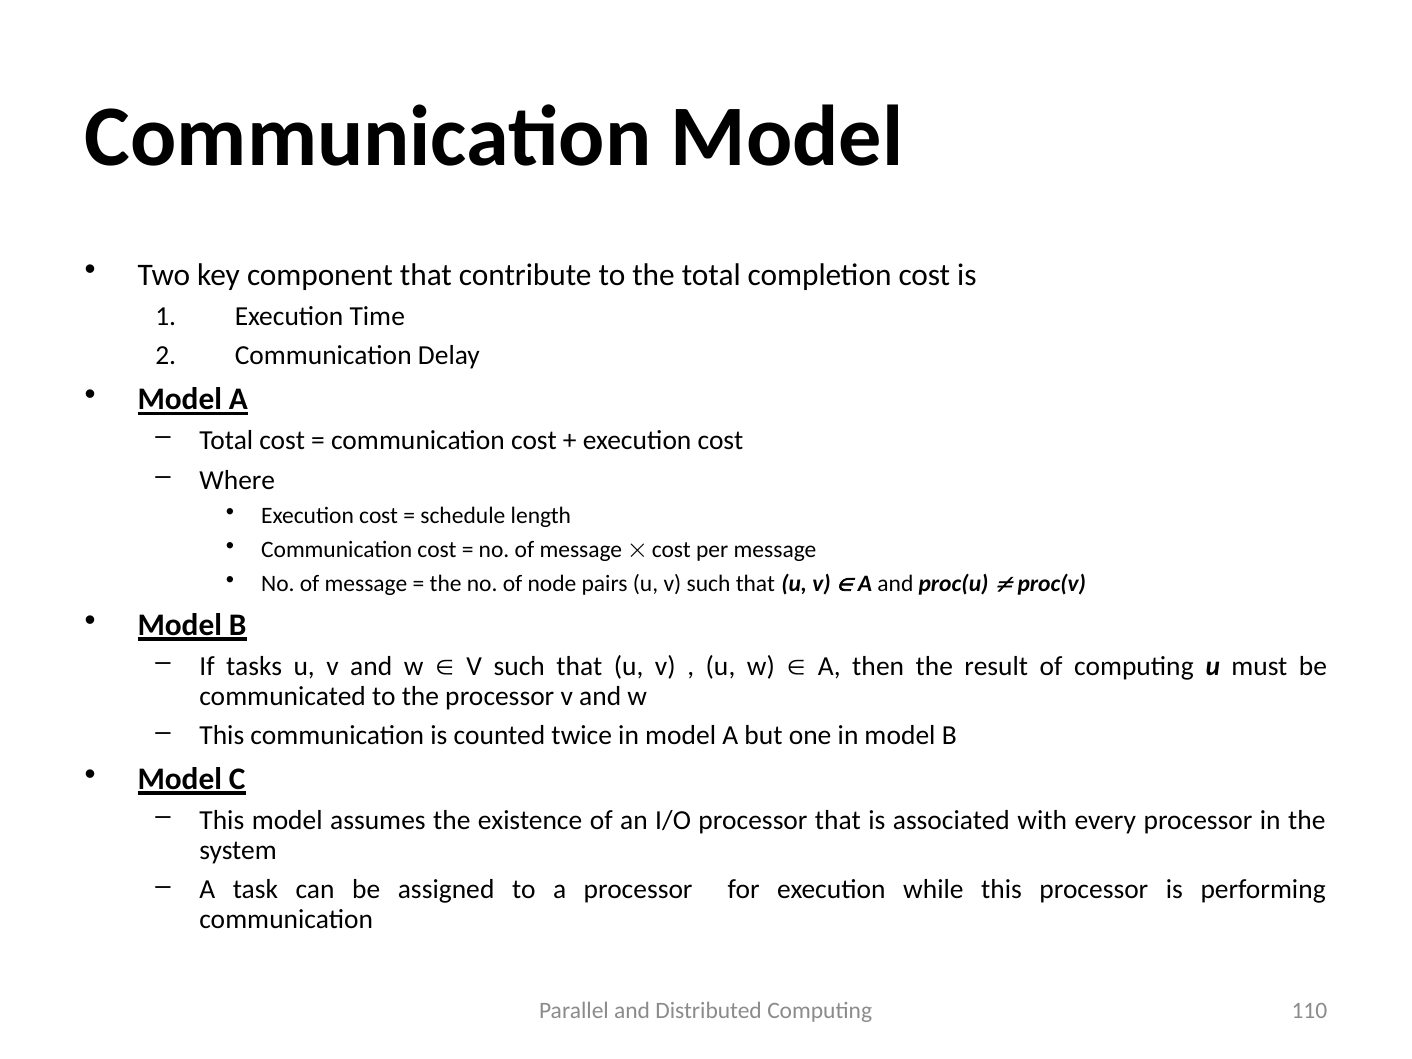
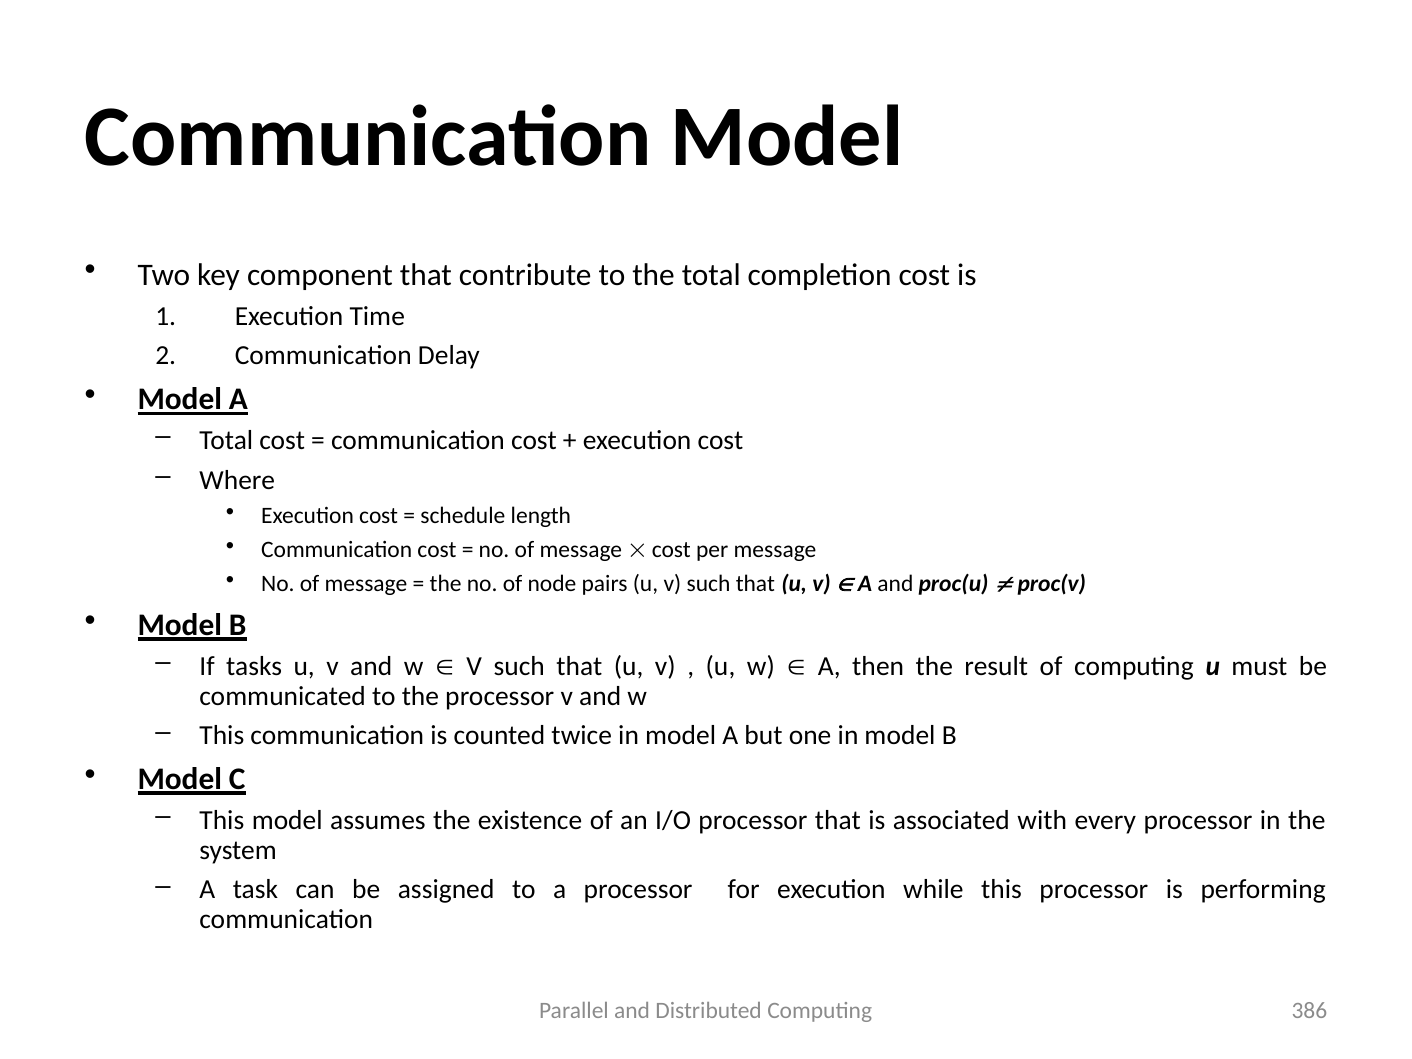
110: 110 -> 386
